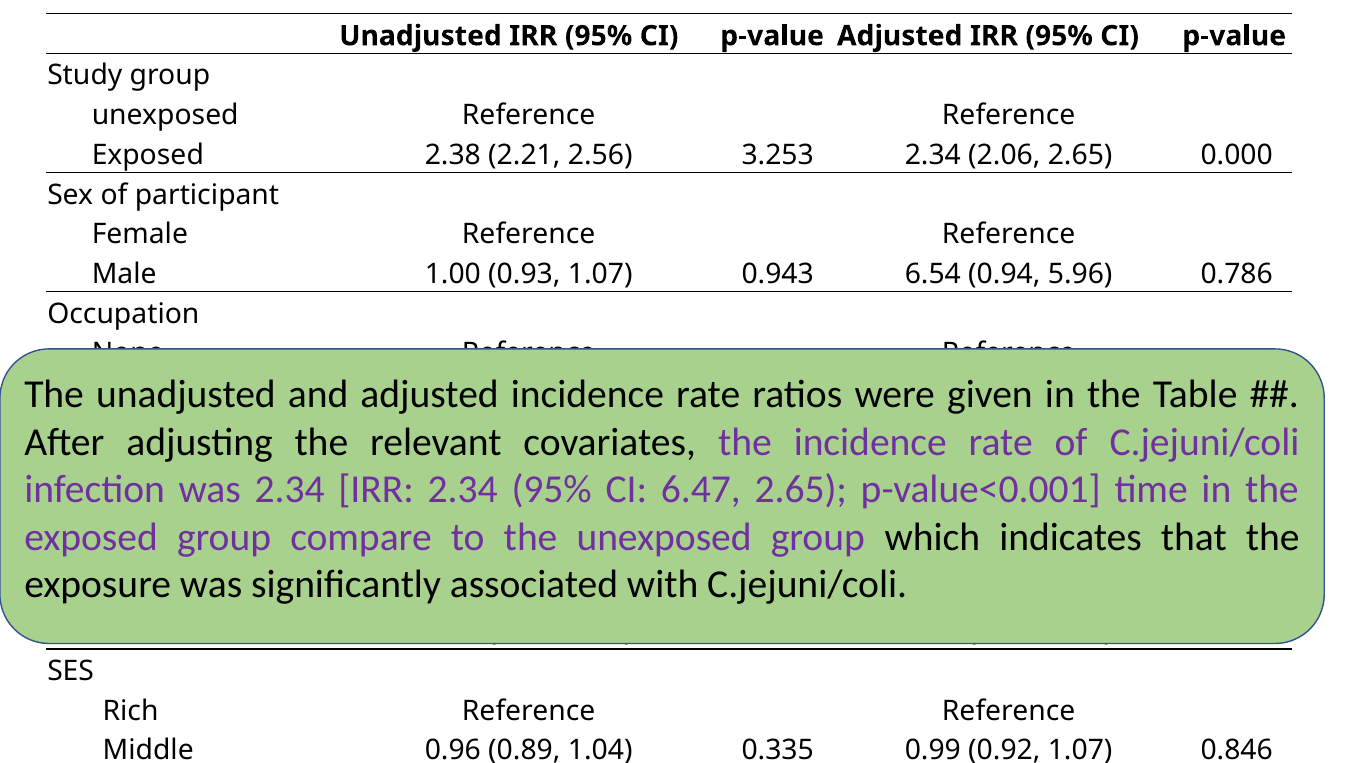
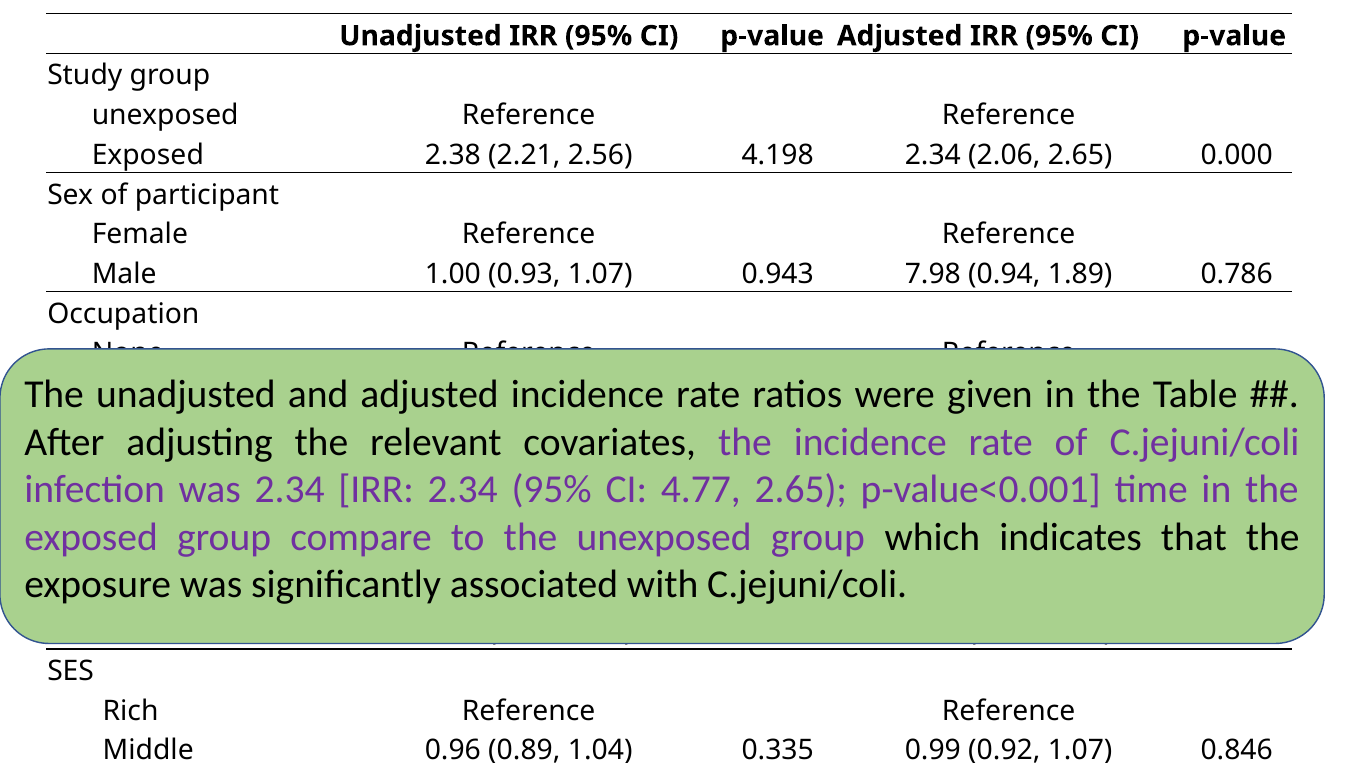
3.253: 3.253 -> 4.198
6.54: 6.54 -> 7.98
5.96: 5.96 -> 1.89
6.47: 6.47 -> 4.77
